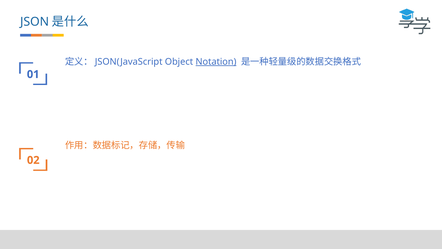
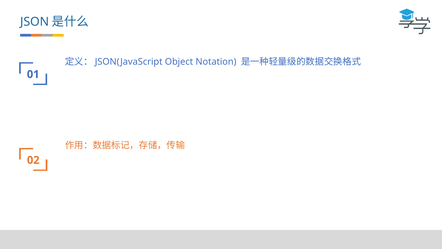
Notation underline: present -> none
